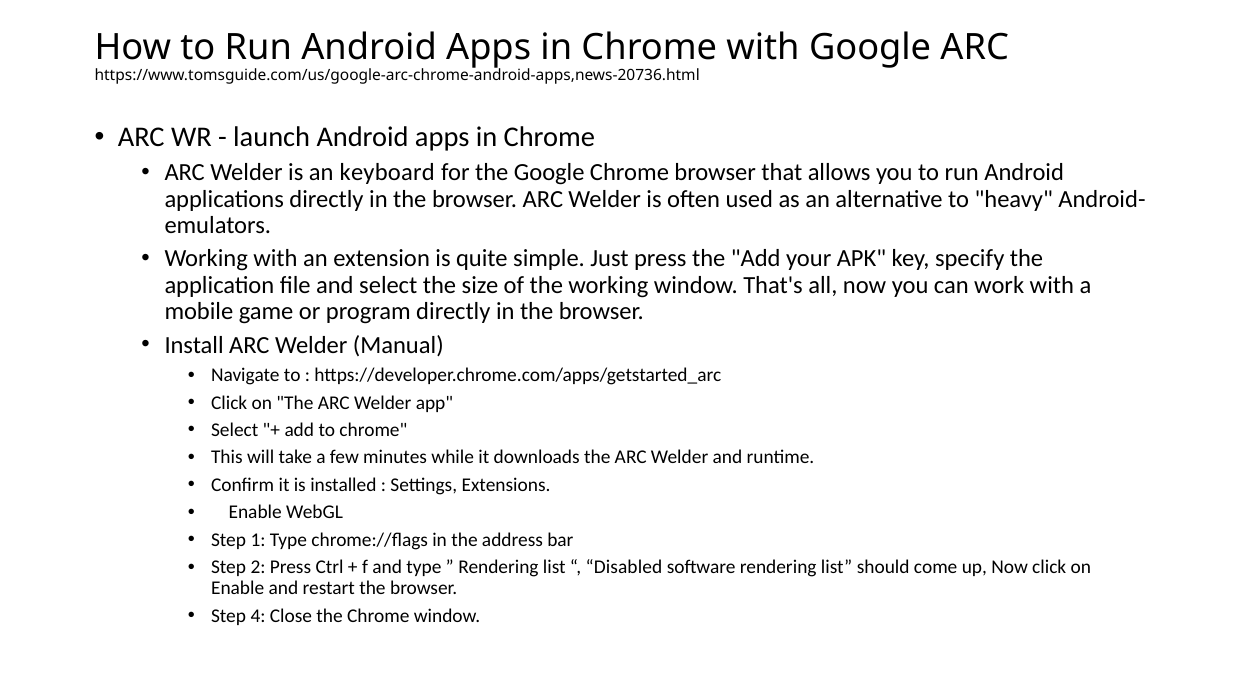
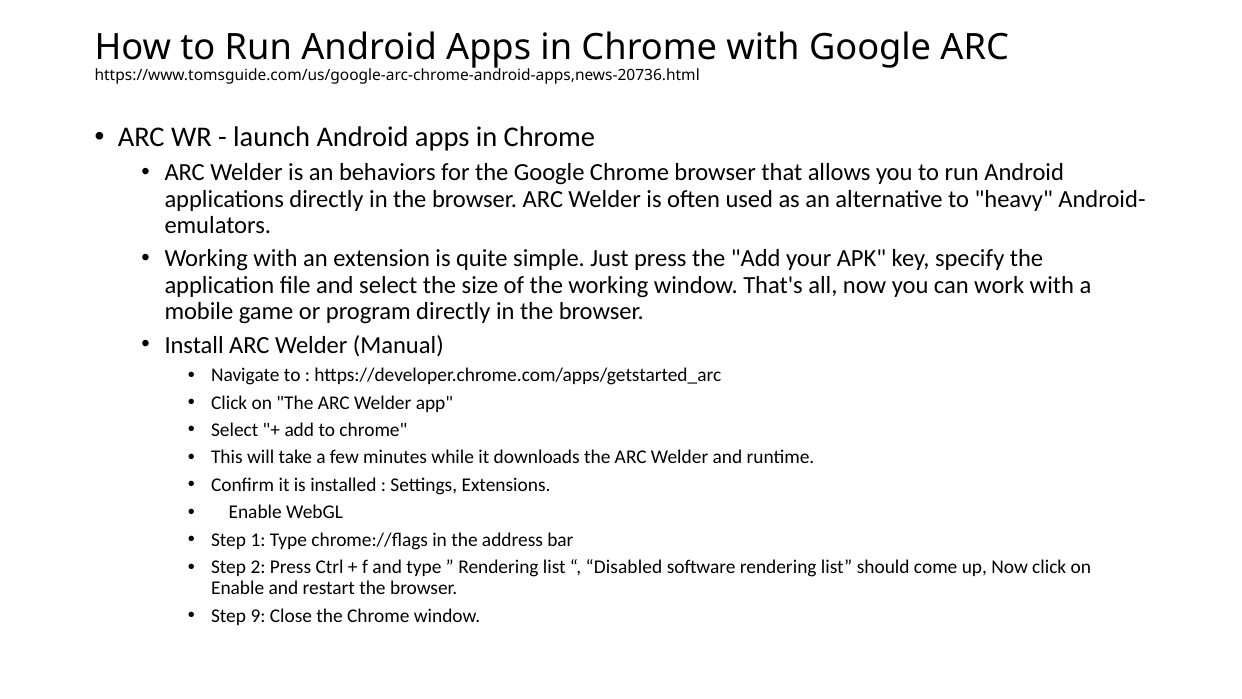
keyboard: keyboard -> behaviors
4: 4 -> 9
